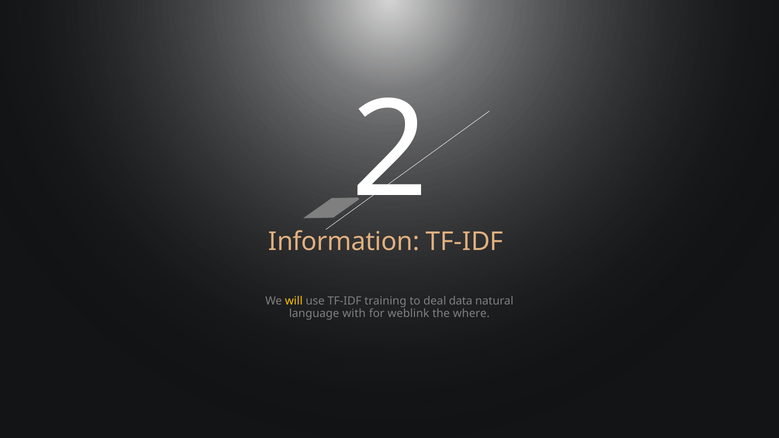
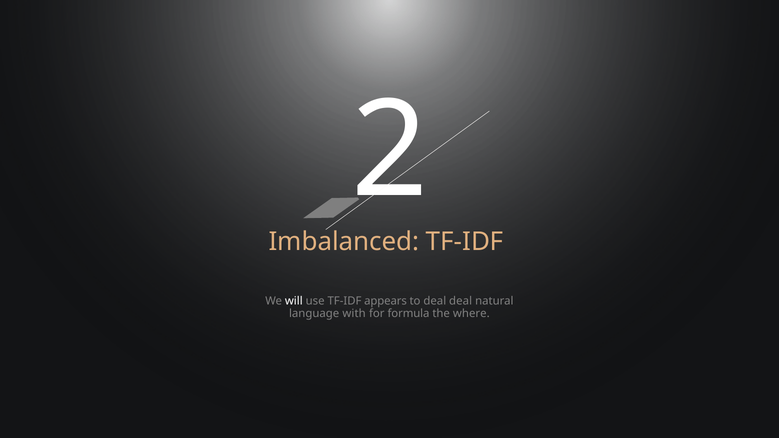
Information: Information -> Imbalanced
will colour: yellow -> white
training: training -> appears
deal data: data -> deal
weblink: weblink -> formula
